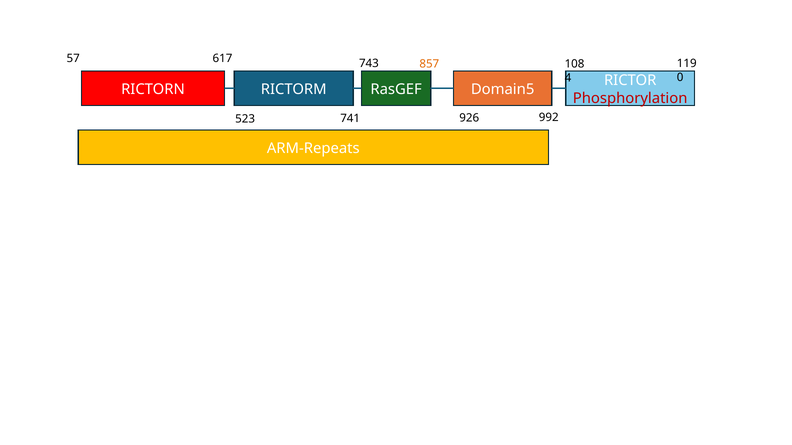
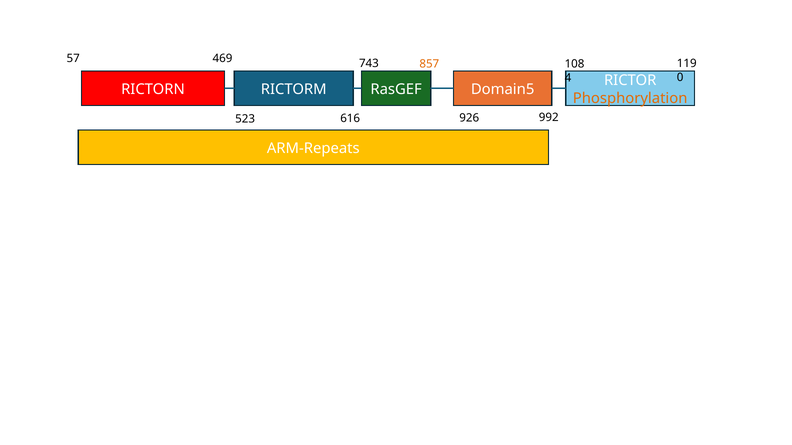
617: 617 -> 469
Phosphorylation colour: red -> orange
741: 741 -> 616
